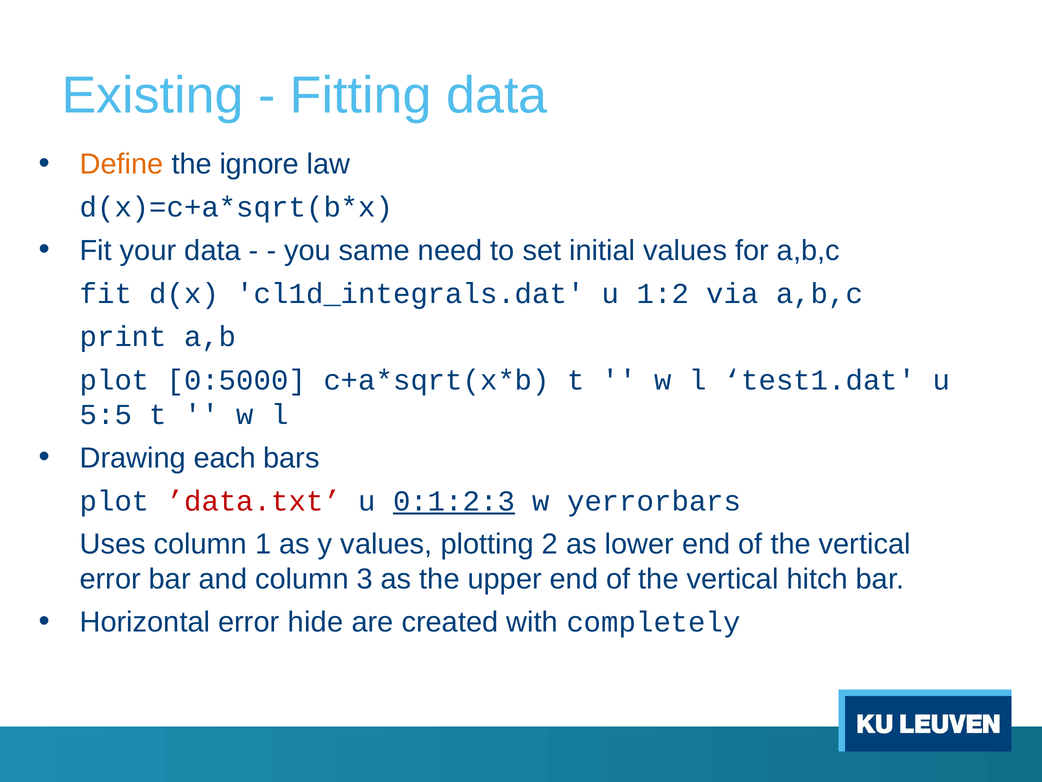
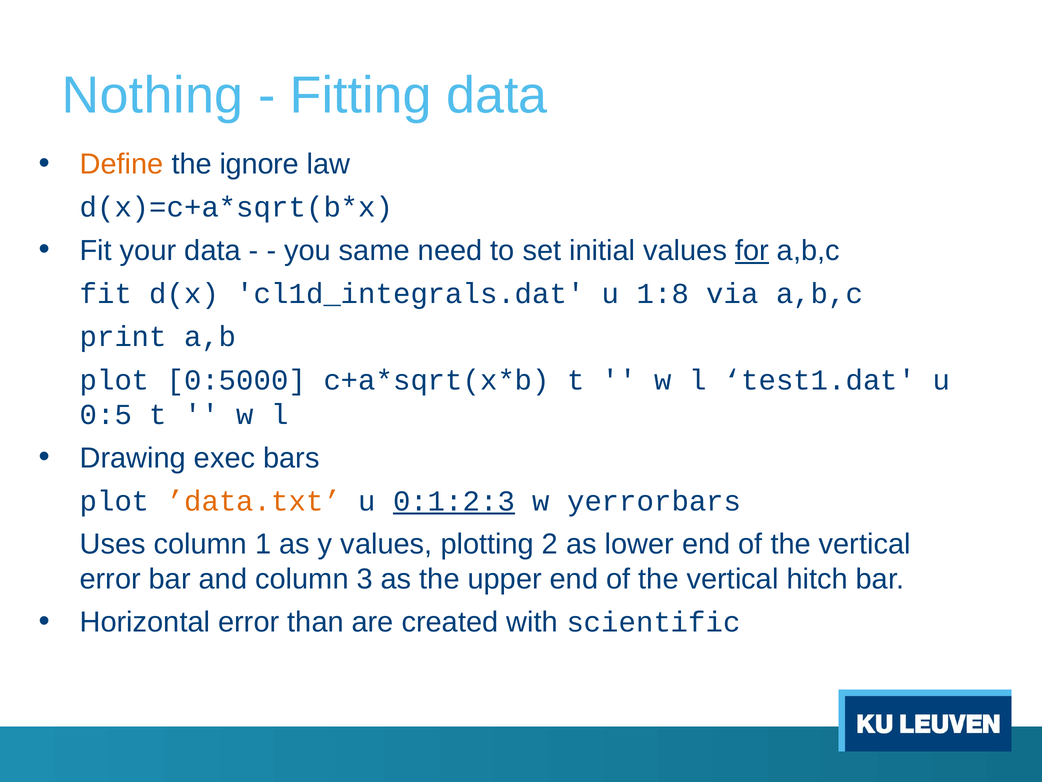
Existing: Existing -> Nothing
for underline: none -> present
1:2: 1:2 -> 1:8
5:5: 5:5 -> 0:5
each: each -> exec
’data.txt colour: red -> orange
hide: hide -> than
completely: completely -> scientific
